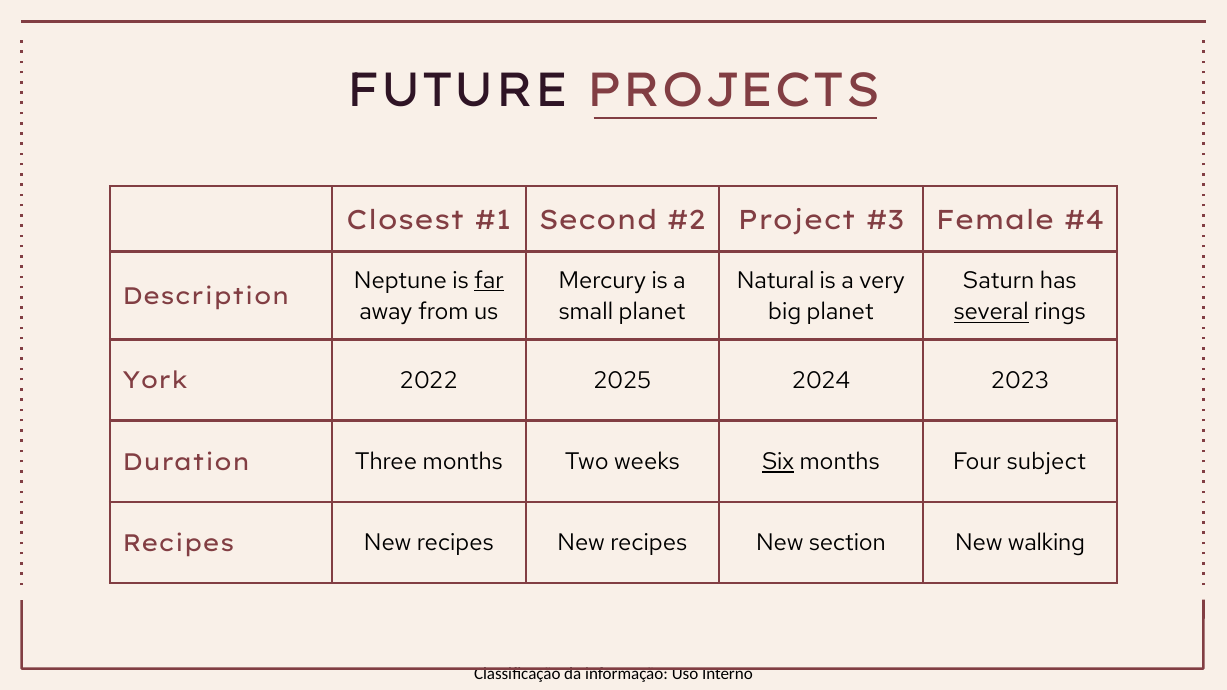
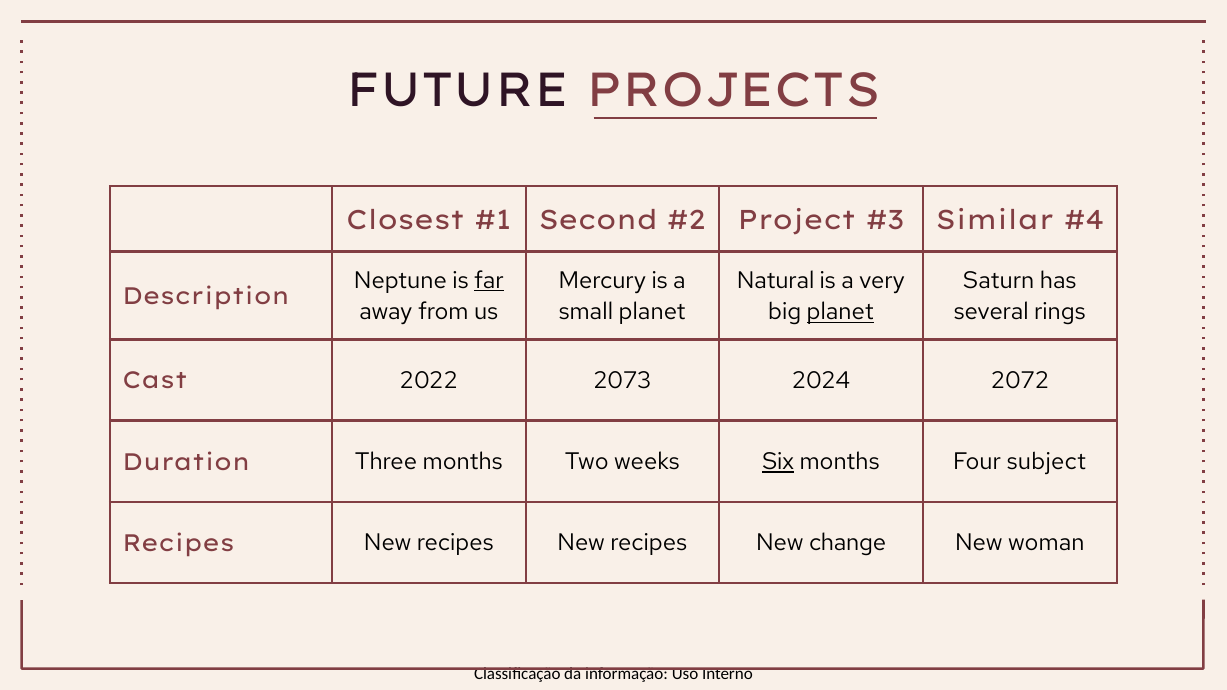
Female: Female -> Similar
planet at (840, 312) underline: none -> present
several underline: present -> none
York: York -> Cast
2025: 2025 -> 2073
2023: 2023 -> 2072
section: section -> change
walking: walking -> woman
